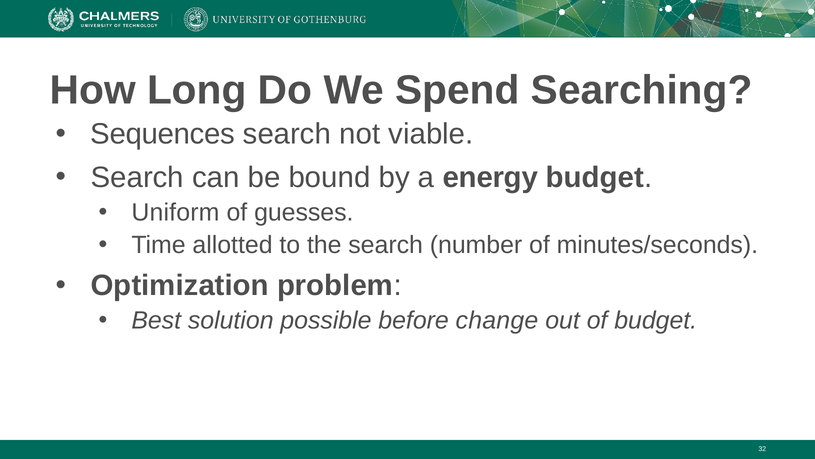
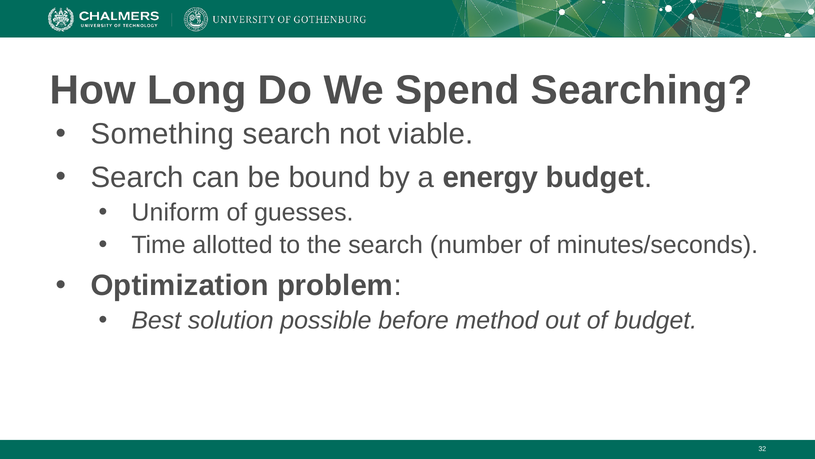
Sequences: Sequences -> Something
change: change -> method
